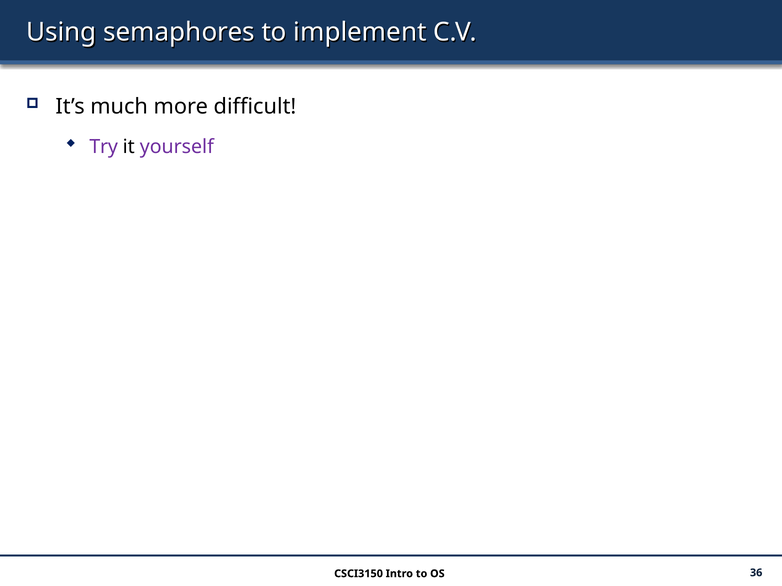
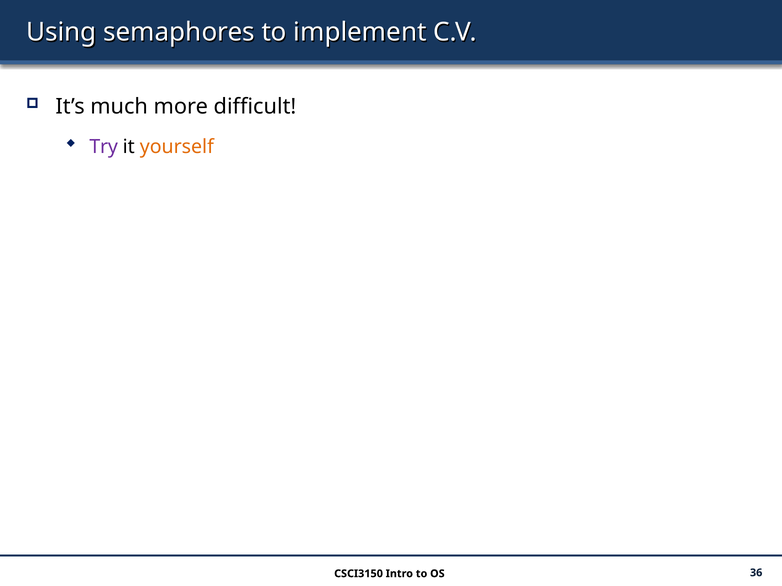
yourself colour: purple -> orange
